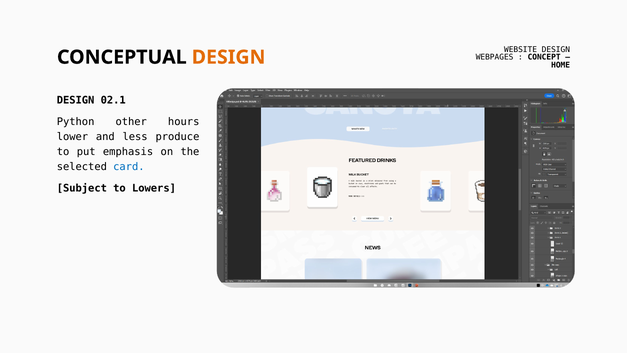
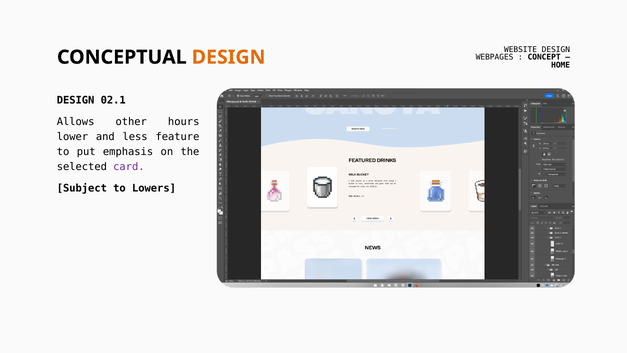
Python: Python -> Allows
produce: produce -> feature
card colour: blue -> purple
